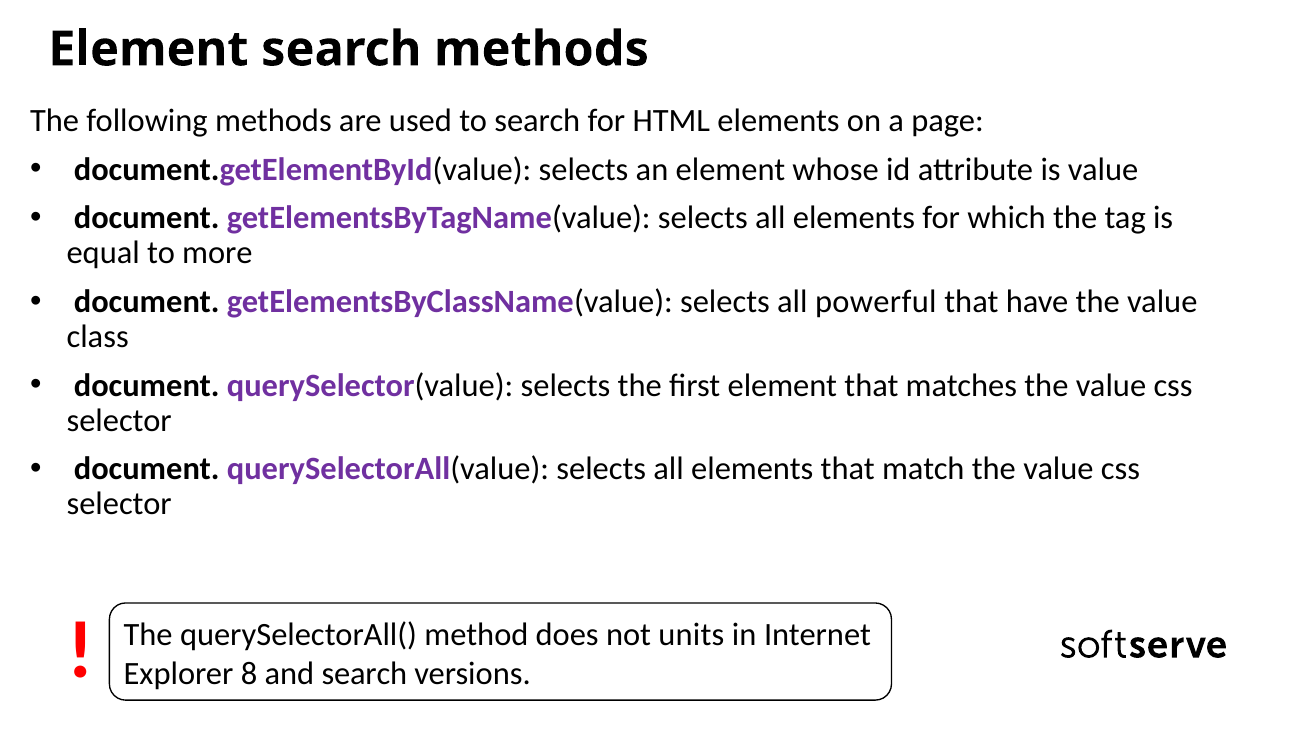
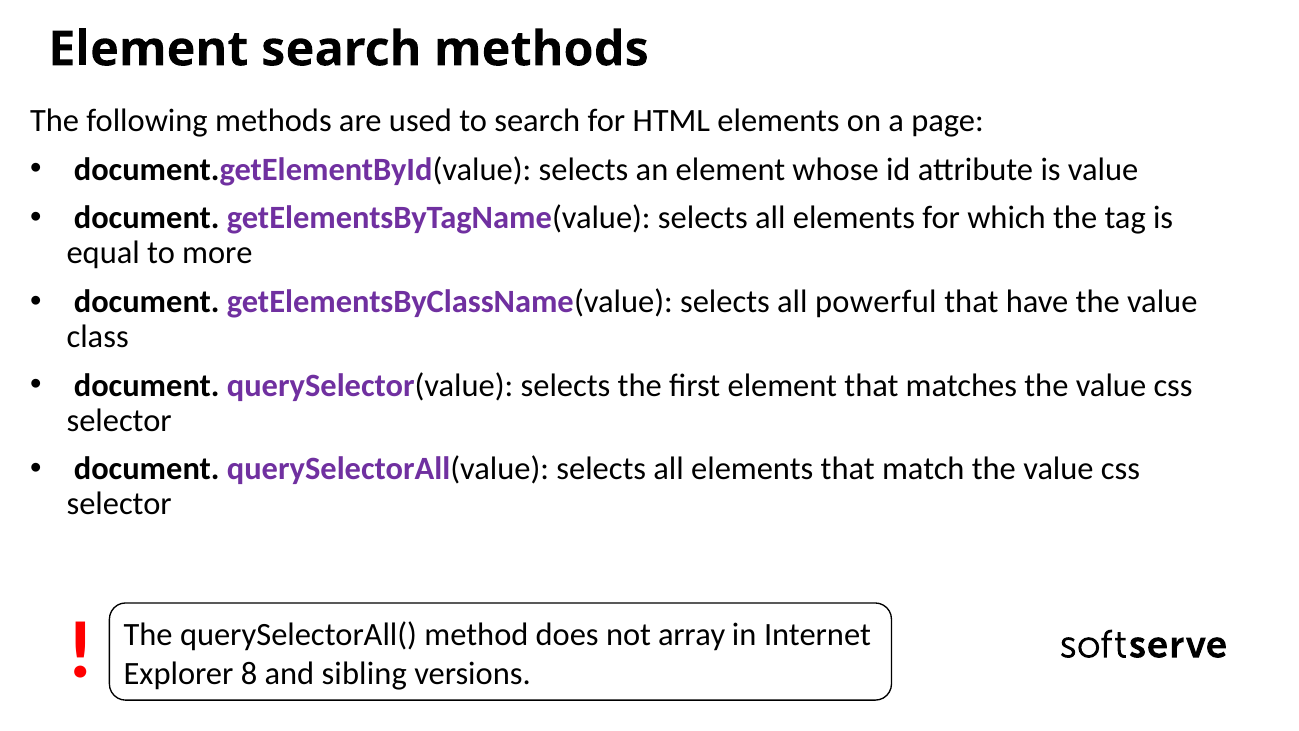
units: units -> array
and search: search -> sibling
